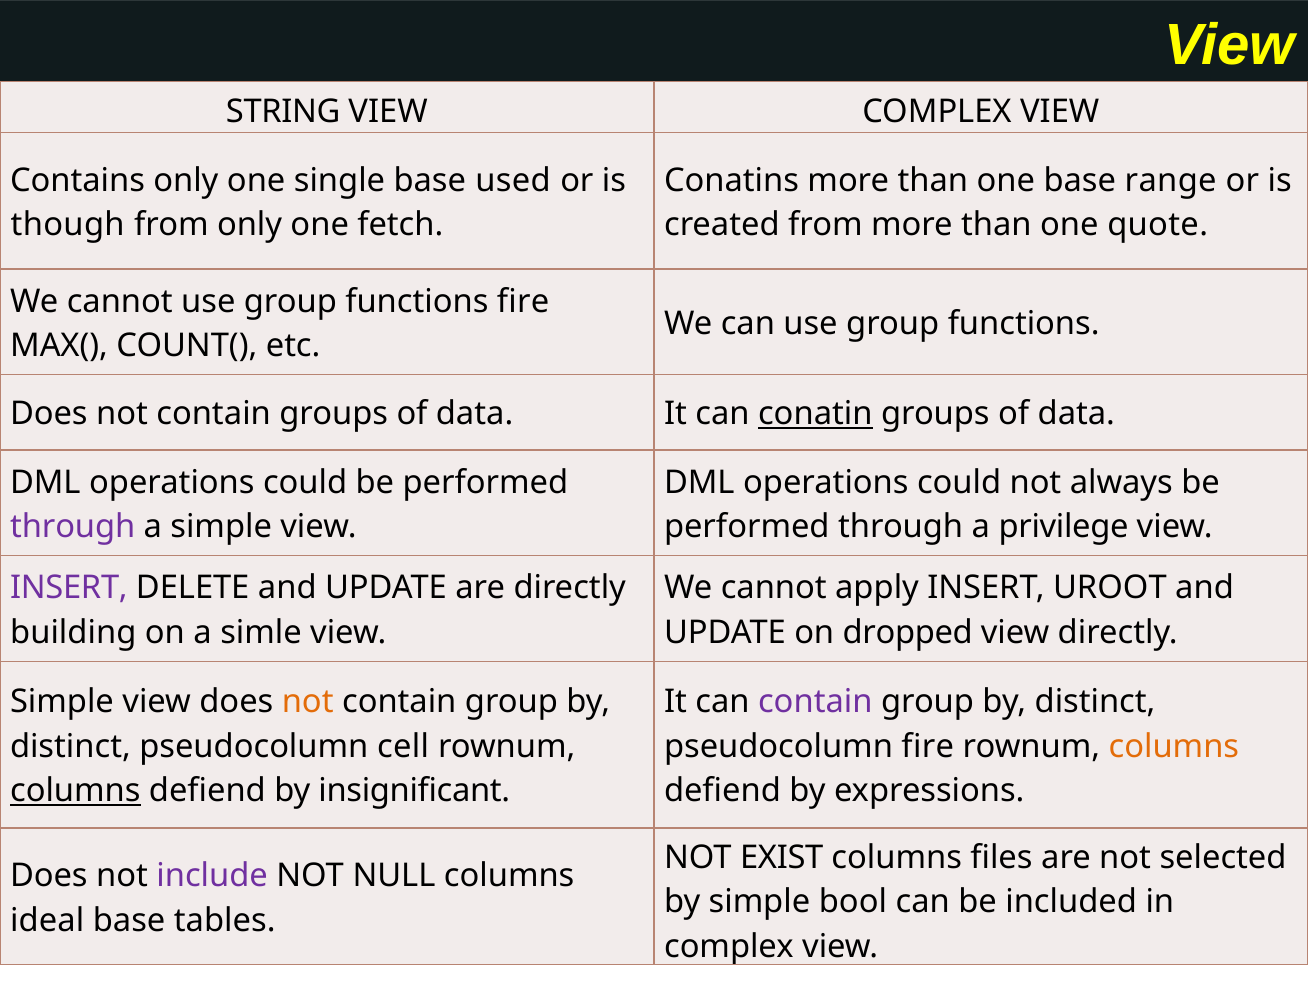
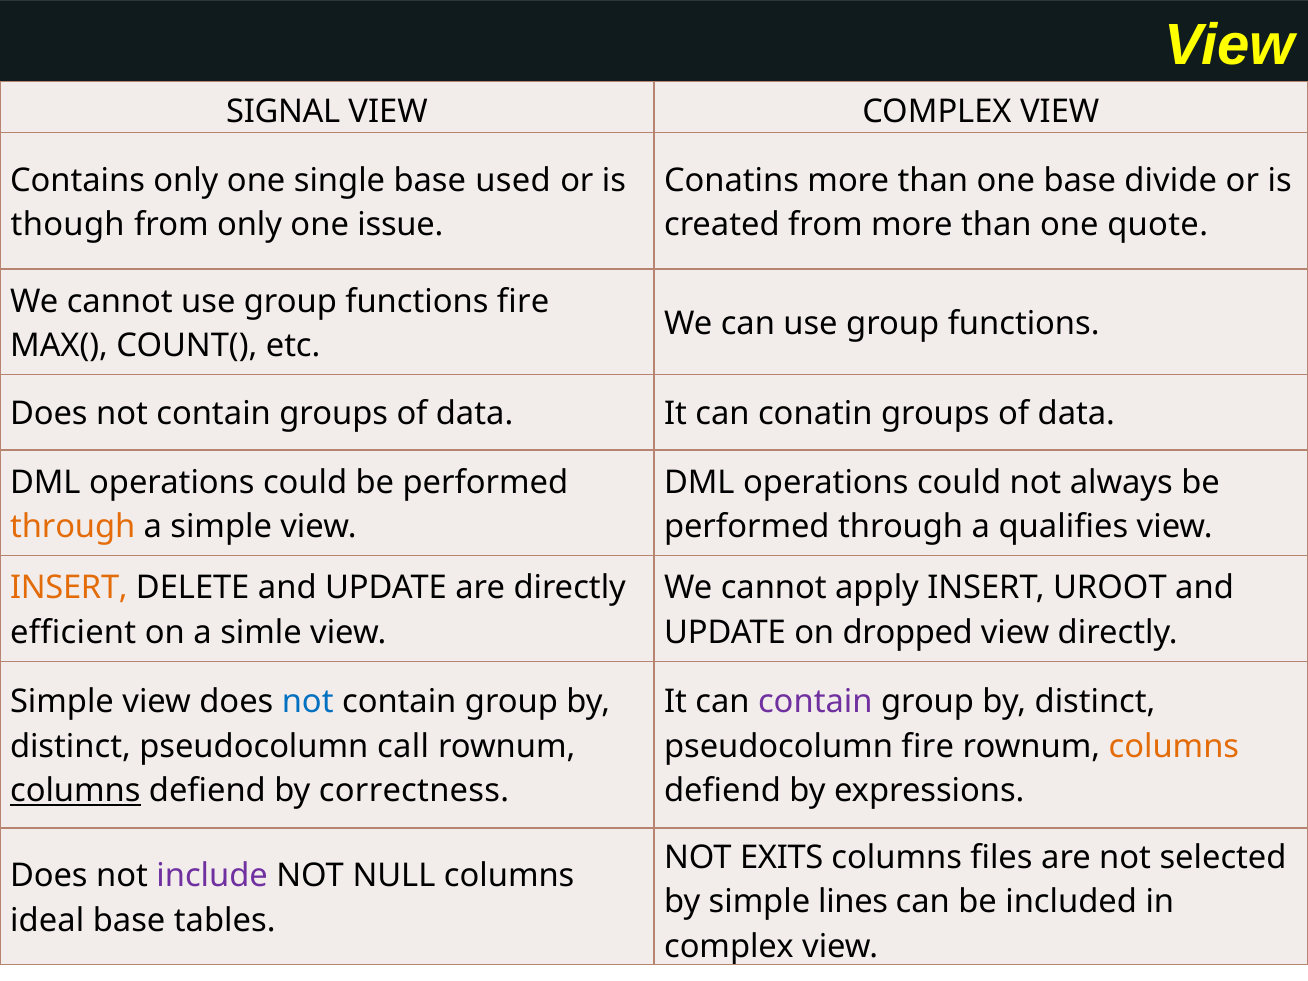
STRING: STRING -> SIGNAL
range: range -> divide
fetch: fetch -> issue
conatin underline: present -> none
through at (73, 527) colour: purple -> orange
privilege: privilege -> qualifies
INSERT at (69, 588) colour: purple -> orange
building: building -> efficient
not at (308, 702) colour: orange -> blue
cell: cell -> call
insignificant: insignificant -> correctness
EXIST: EXIST -> EXITS
bool: bool -> lines
